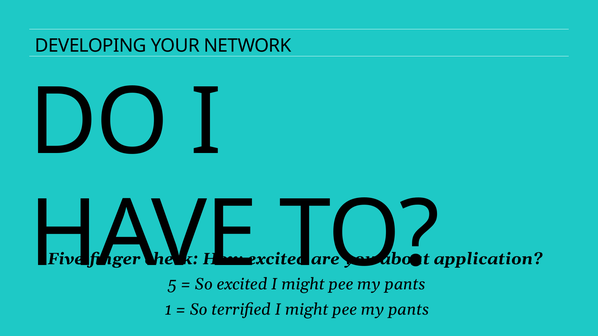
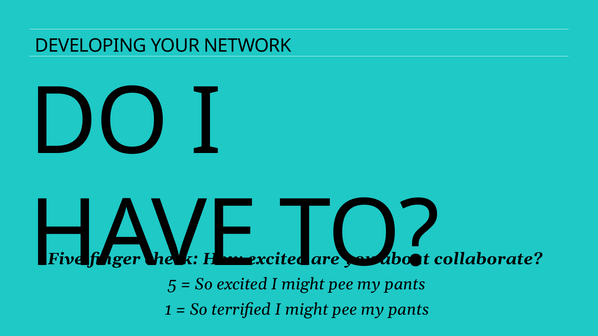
application: application -> collaborate
